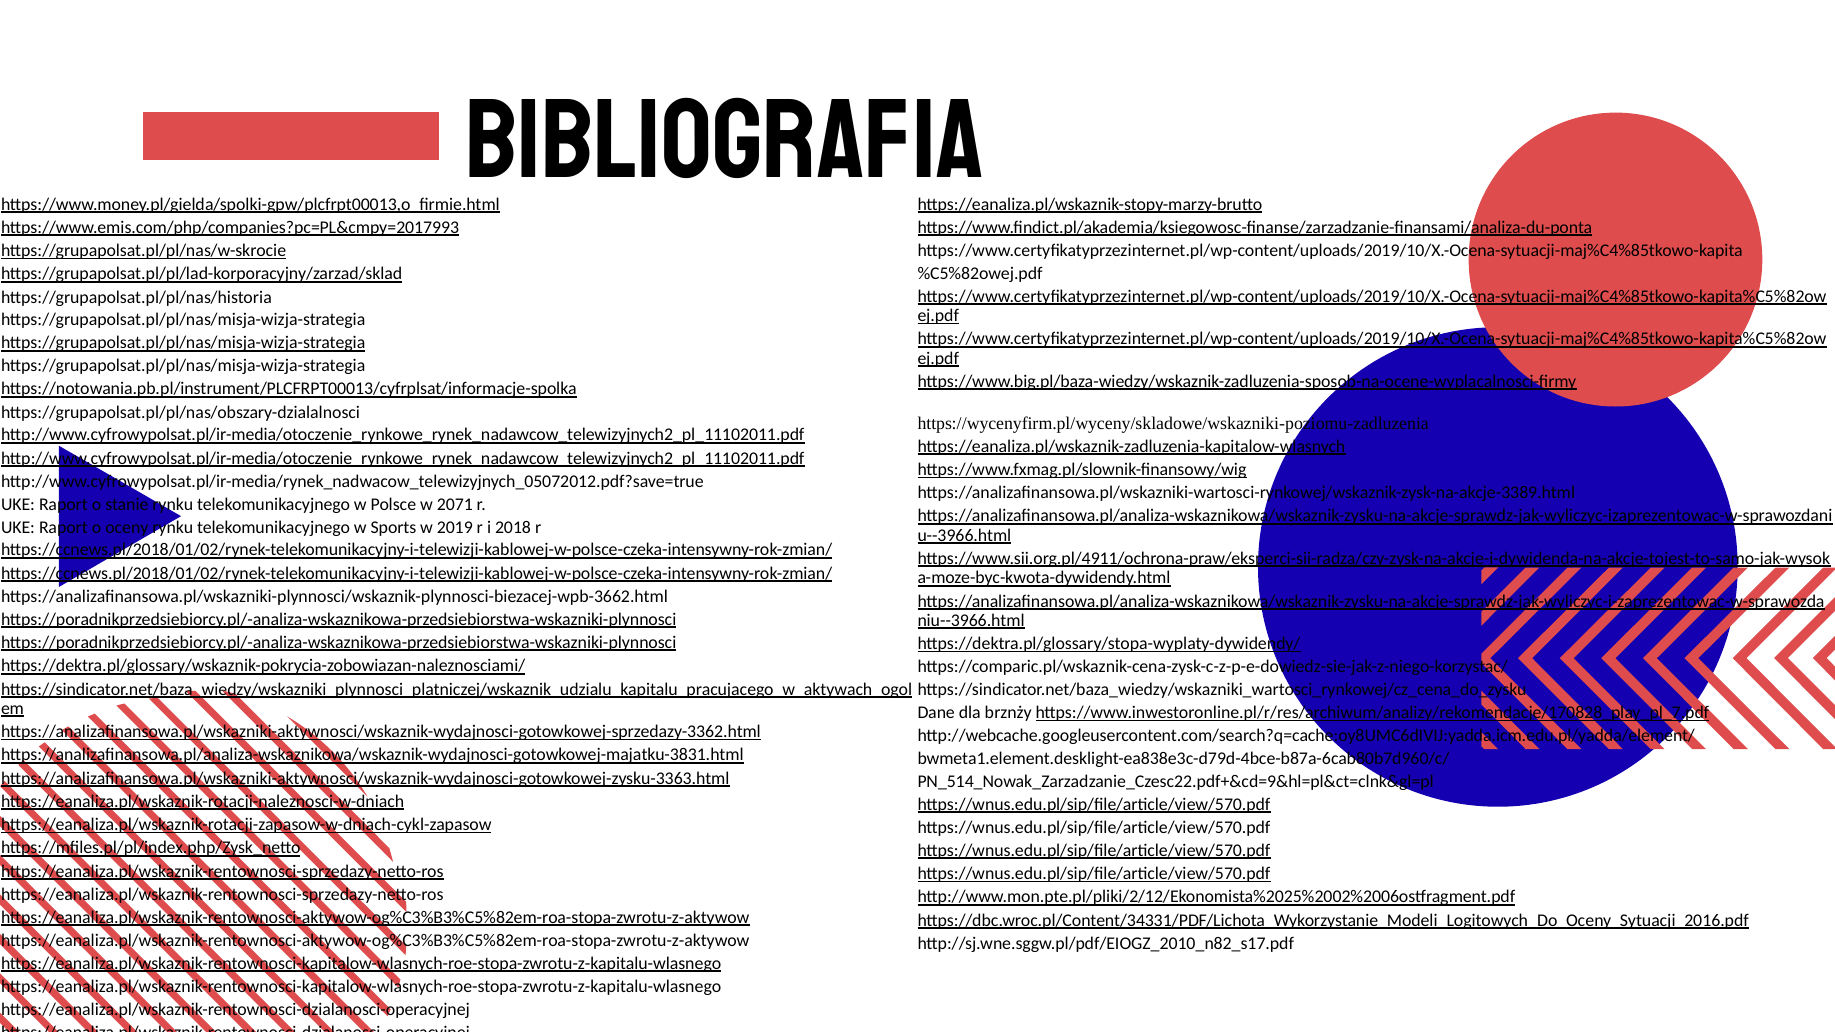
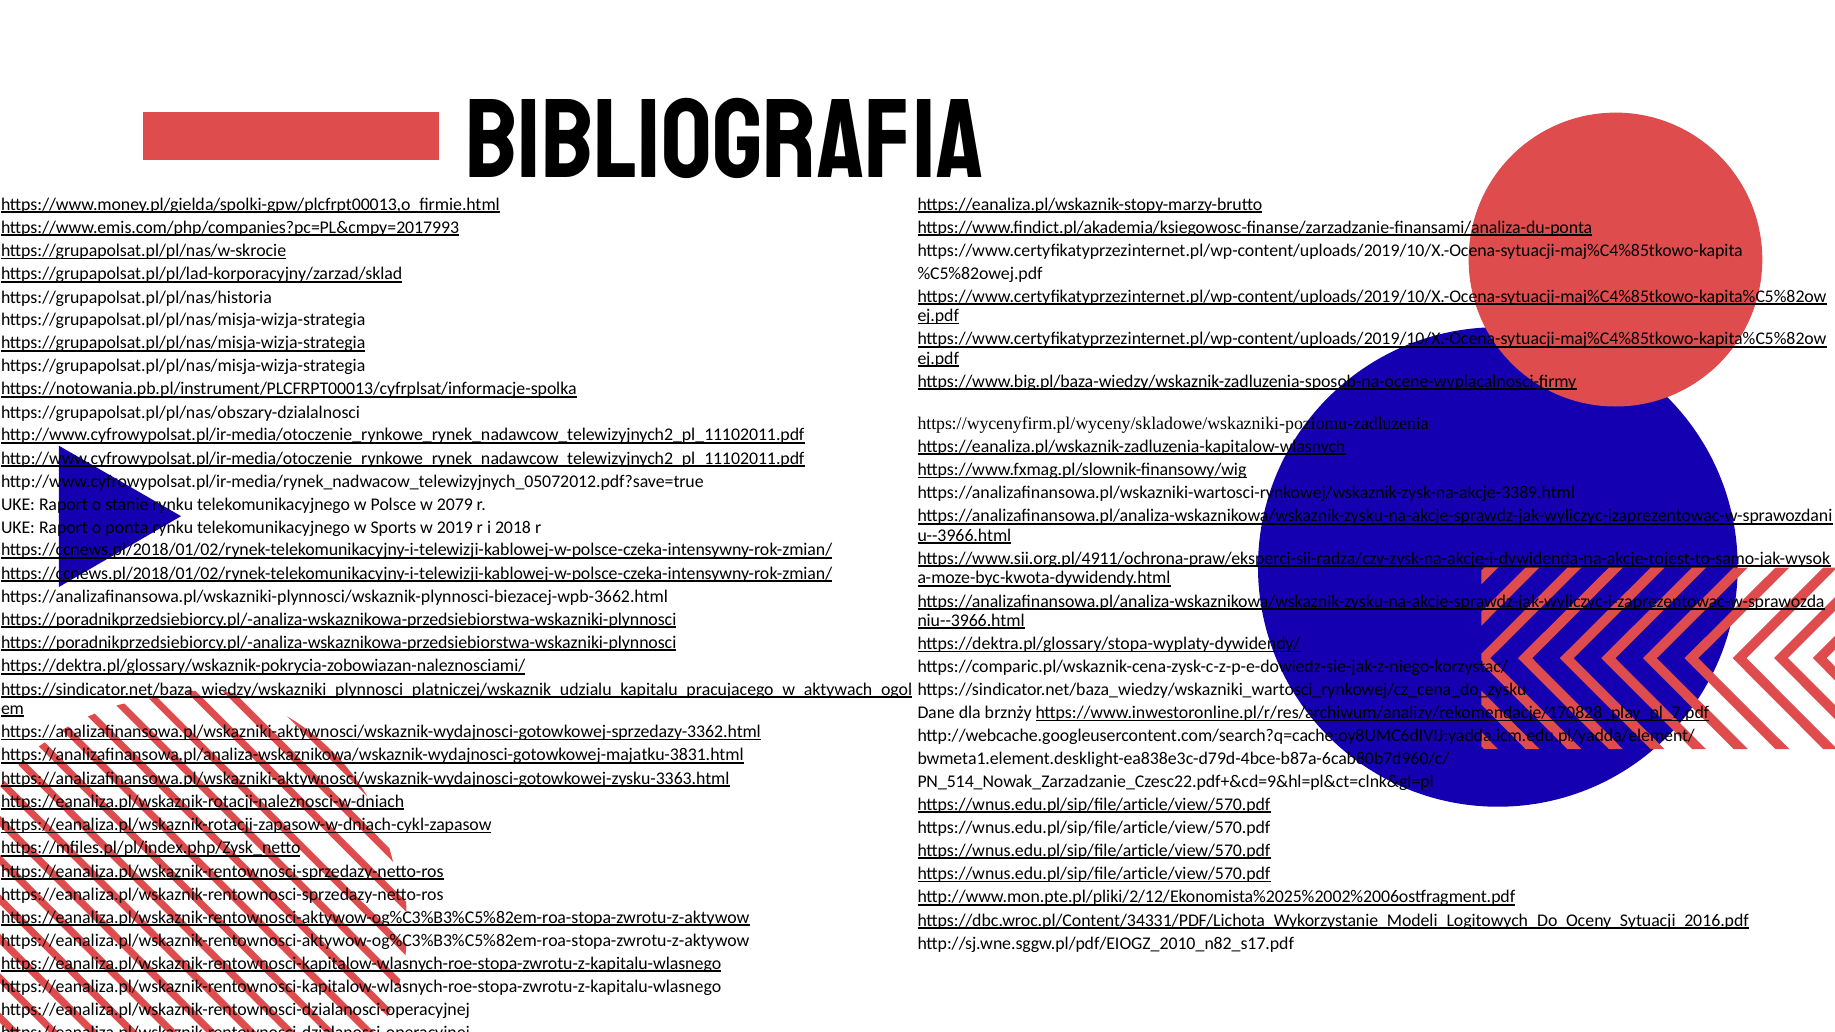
2071: 2071 -> 2079
oceny: oceny -> ponta
